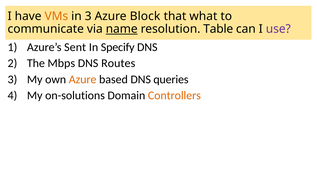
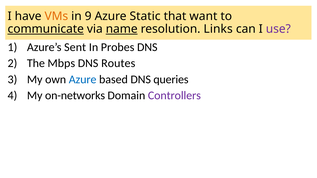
in 3: 3 -> 9
Block: Block -> Static
what: what -> want
communicate underline: none -> present
Table: Table -> Links
Specify: Specify -> Probes
Azure at (83, 80) colour: orange -> blue
on-solutions: on-solutions -> on-networks
Controllers colour: orange -> purple
